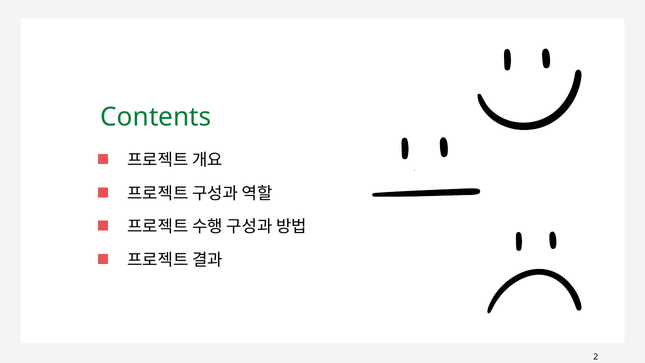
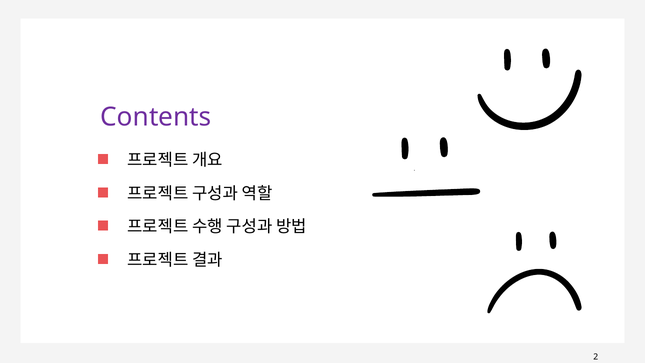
Contents colour: green -> purple
